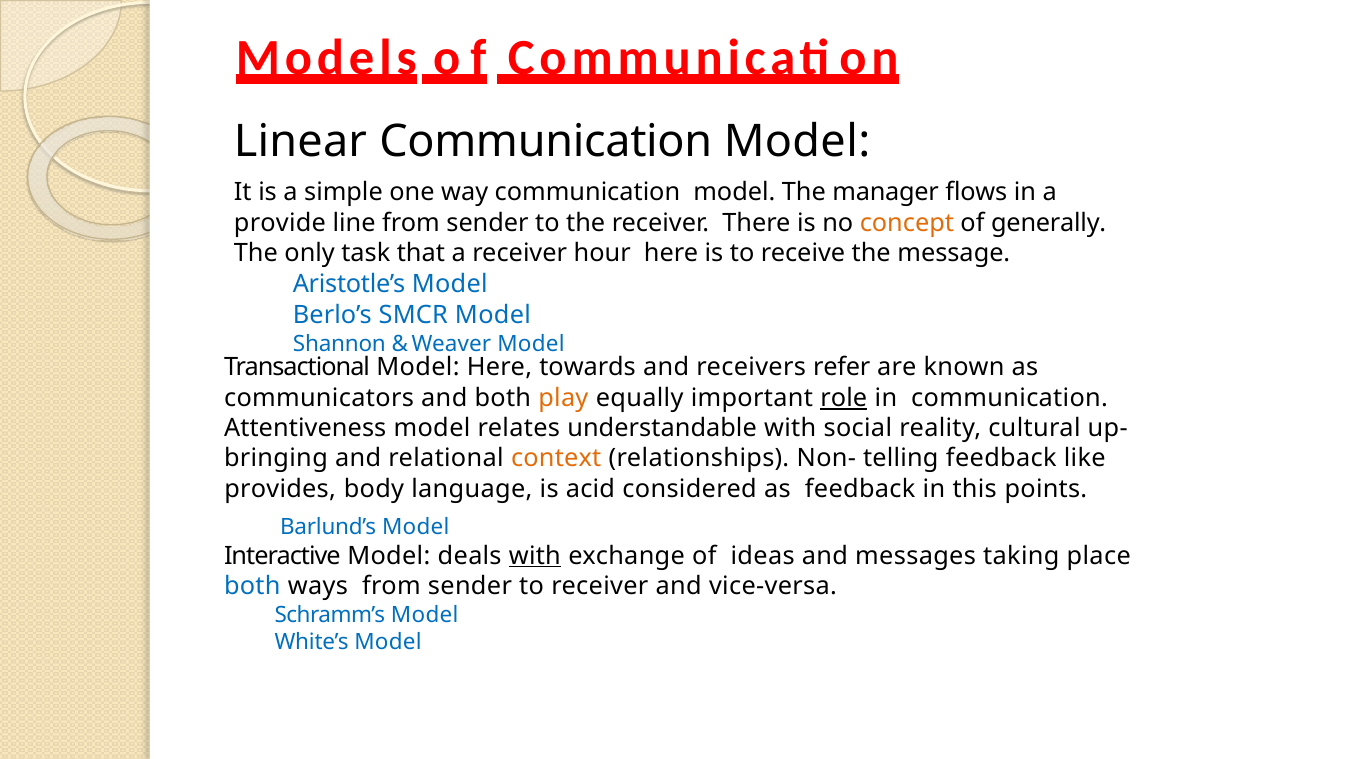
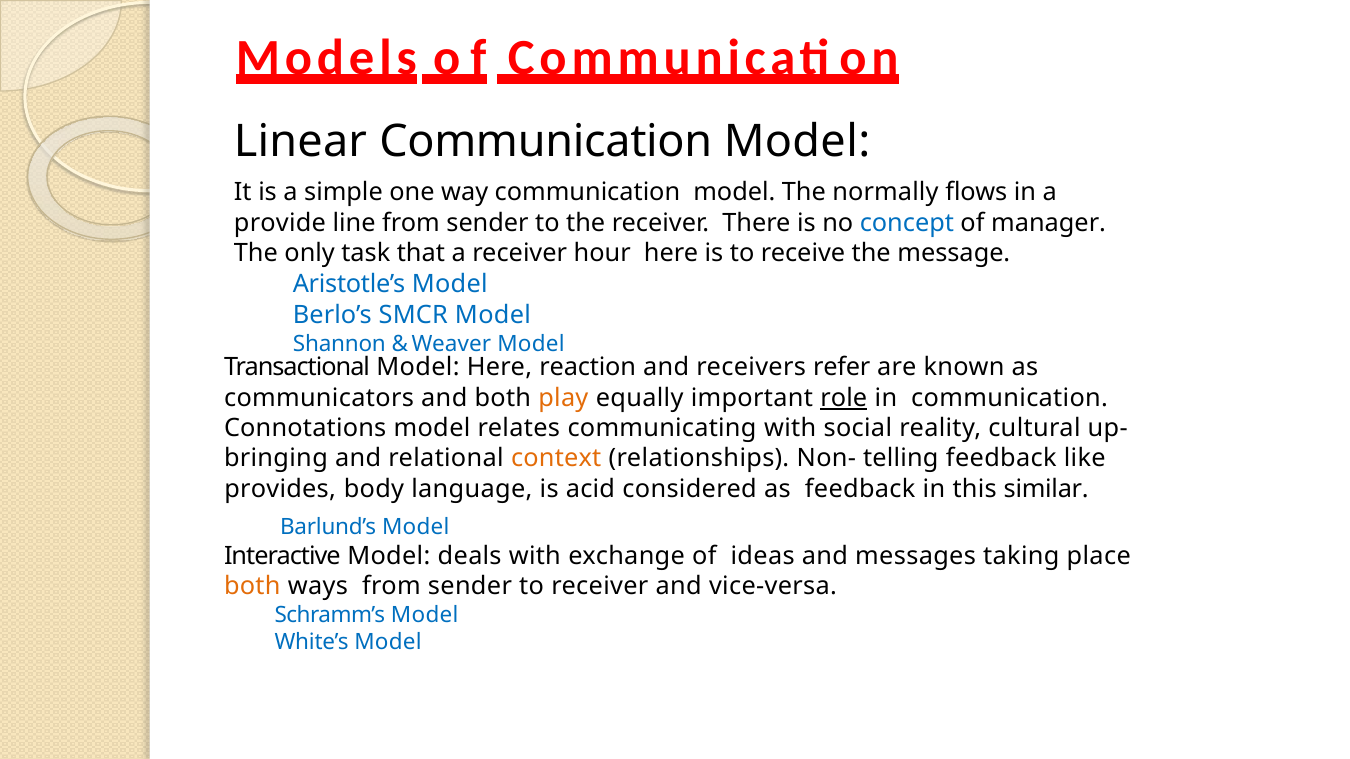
manager: manager -> normally
concept colour: orange -> blue
generally: generally -> manager
towards: towards -> reaction
Attentiveness: Attentiveness -> Connotations
understandable: understandable -> communicating
points: points -> similar
with at (535, 556) underline: present -> none
both at (252, 587) colour: blue -> orange
